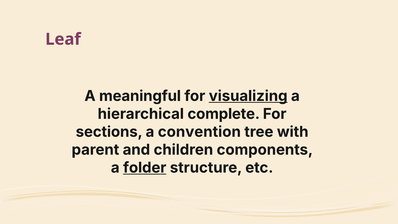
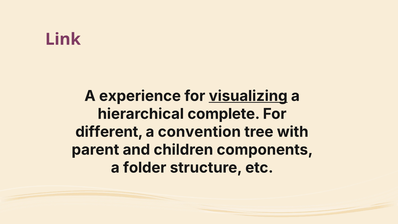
Leaf: Leaf -> Link
meaningful: meaningful -> experience
sections: sections -> different
folder underline: present -> none
